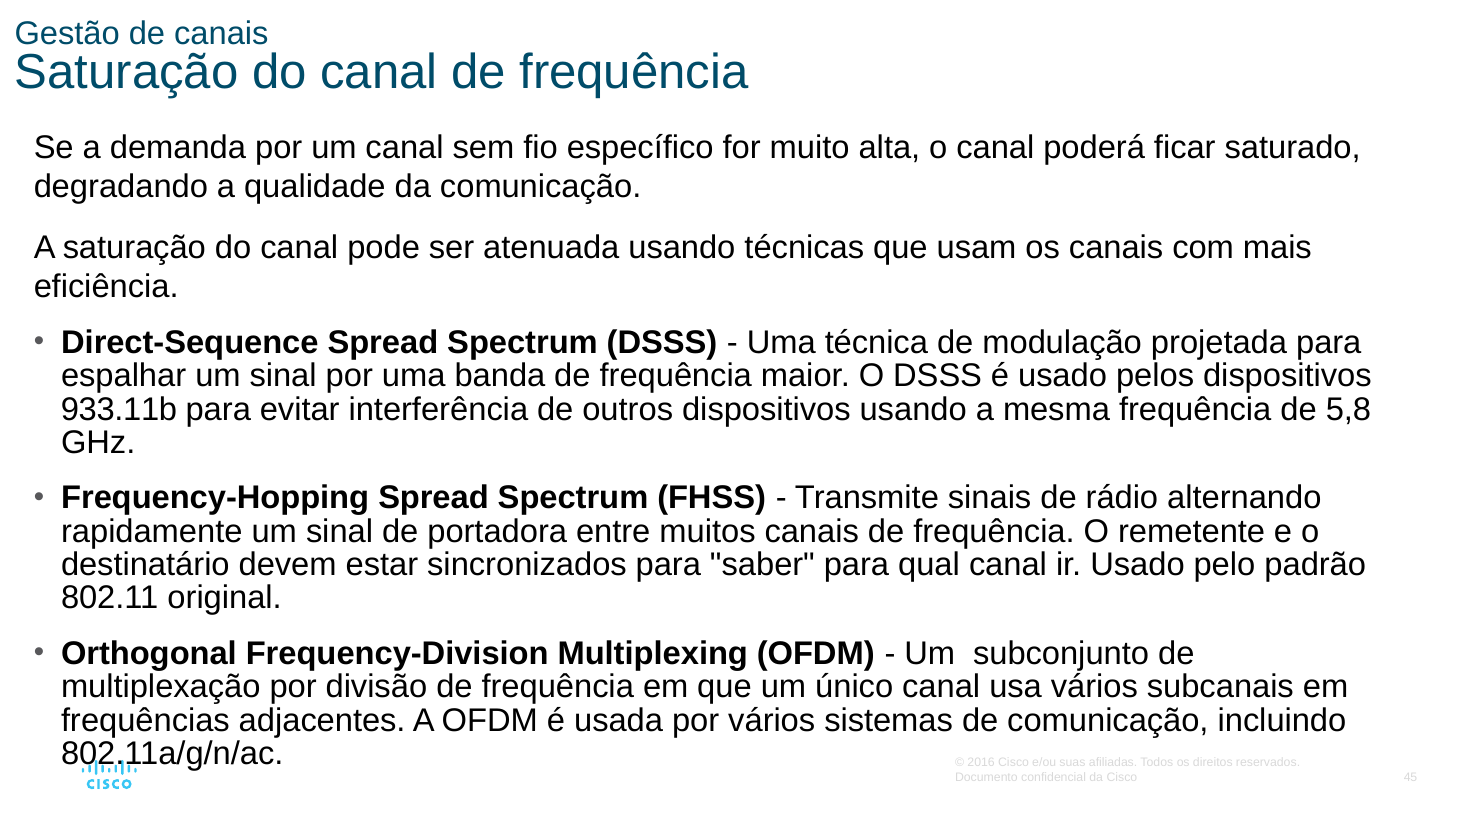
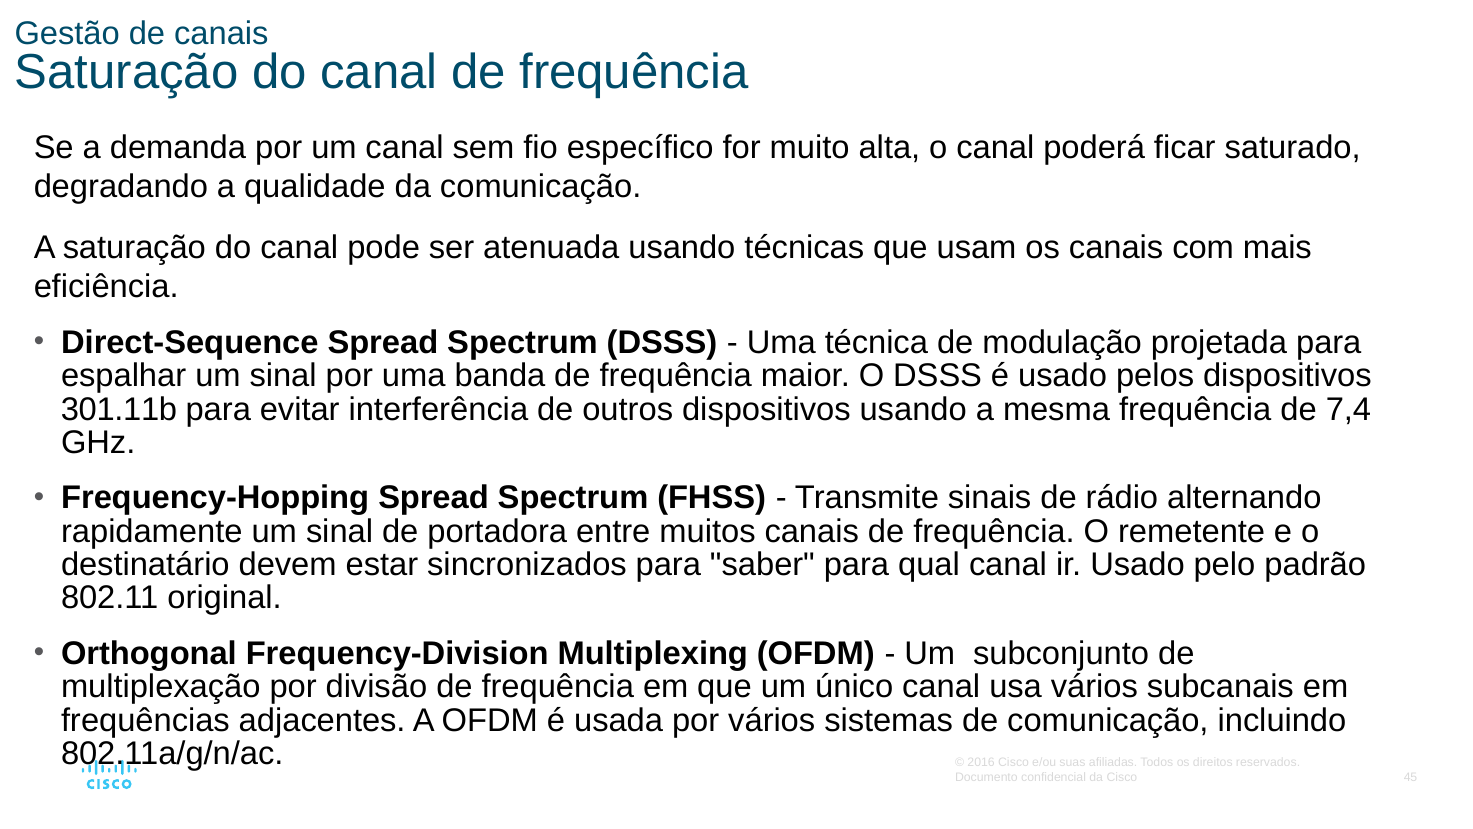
933.11b: 933.11b -> 301.11b
5,8: 5,8 -> 7,4
